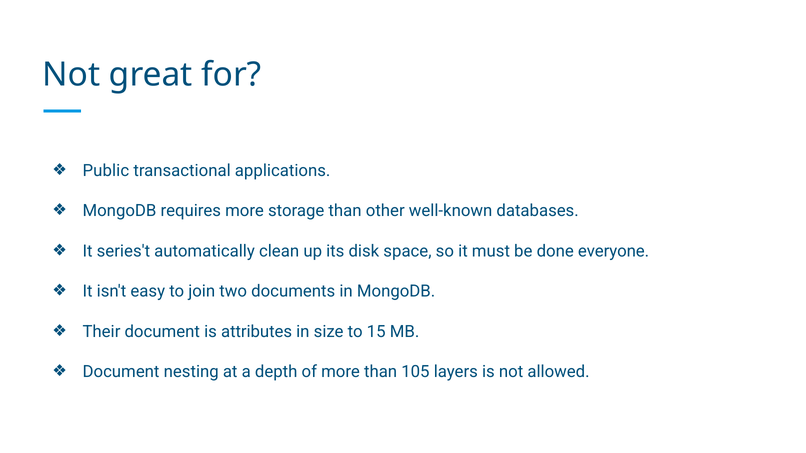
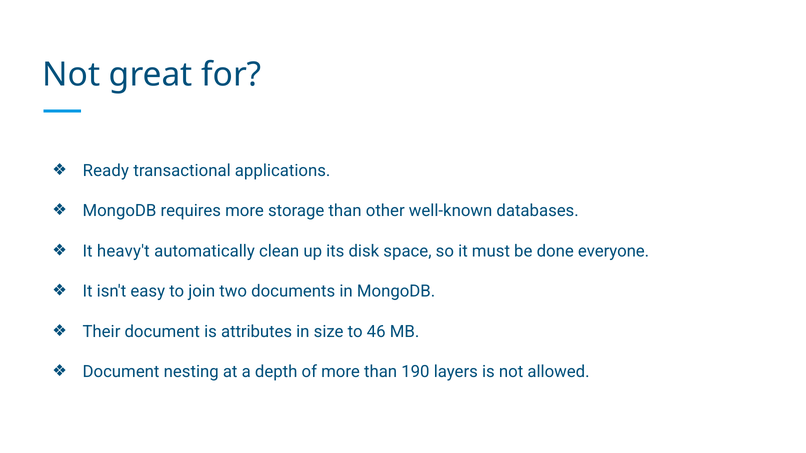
Public: Public -> Ready
series't: series't -> heavy't
15: 15 -> 46
105: 105 -> 190
